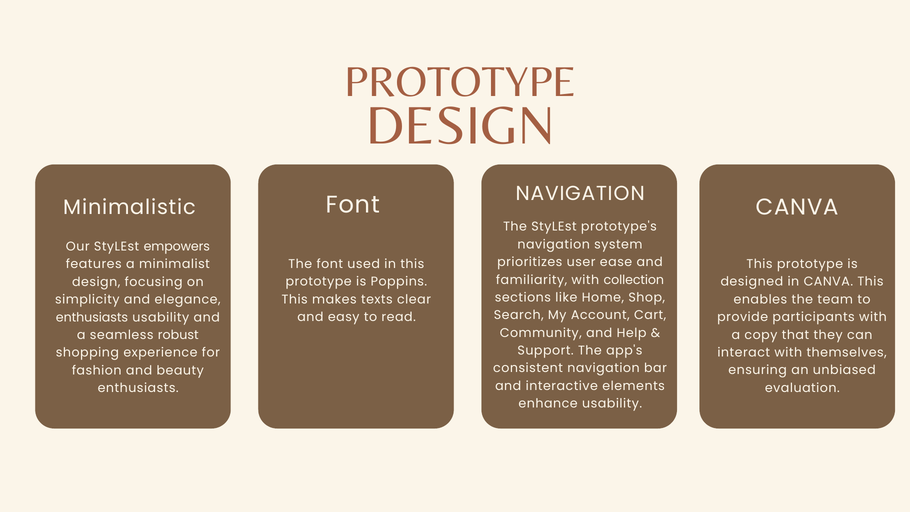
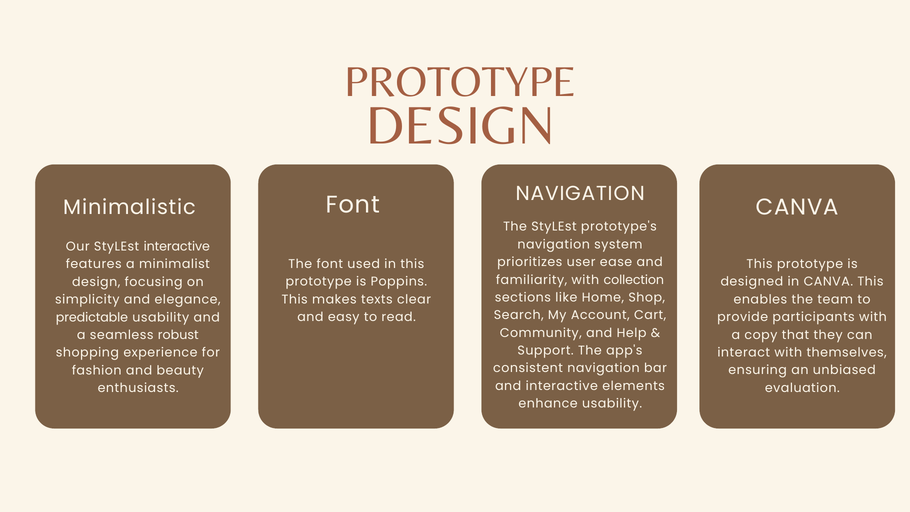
StyLEst empowers: empowers -> interactive
enthusiasts at (92, 317): enthusiasts -> predictable
